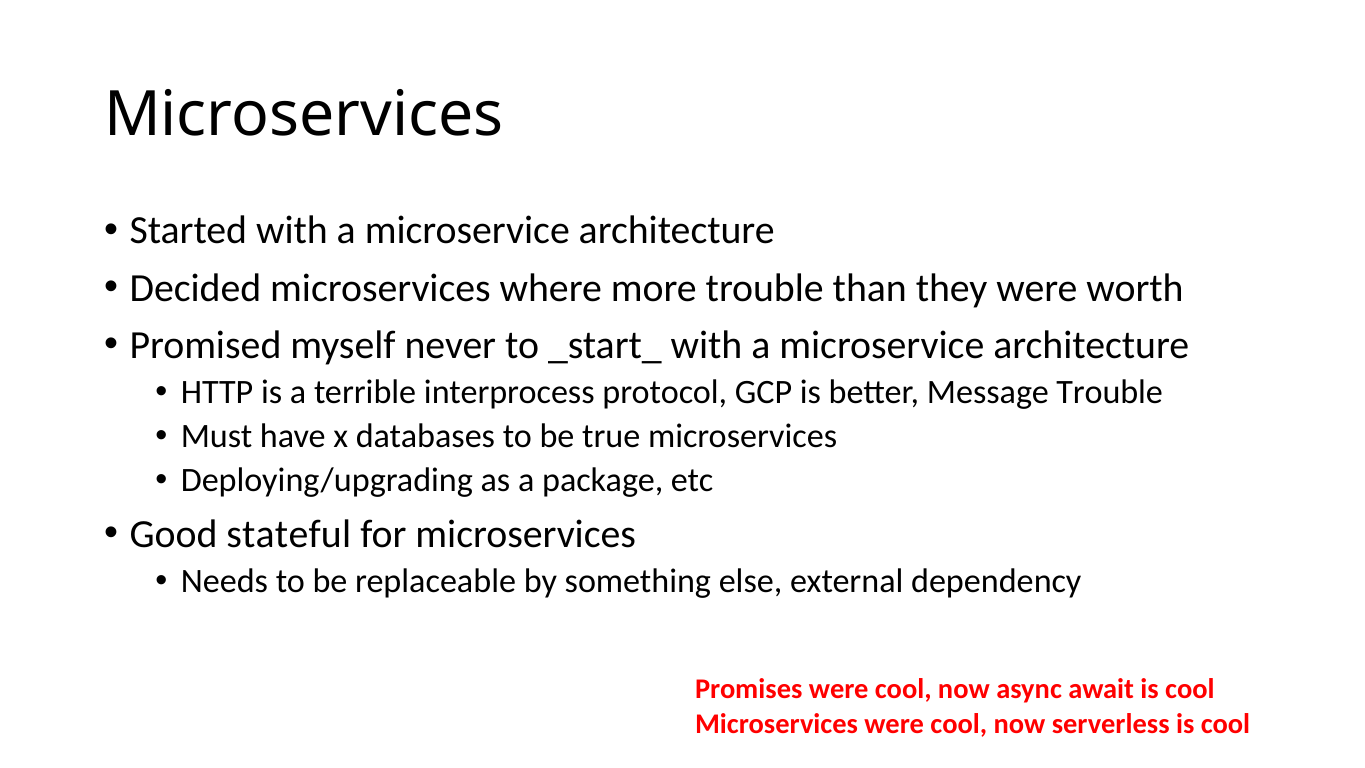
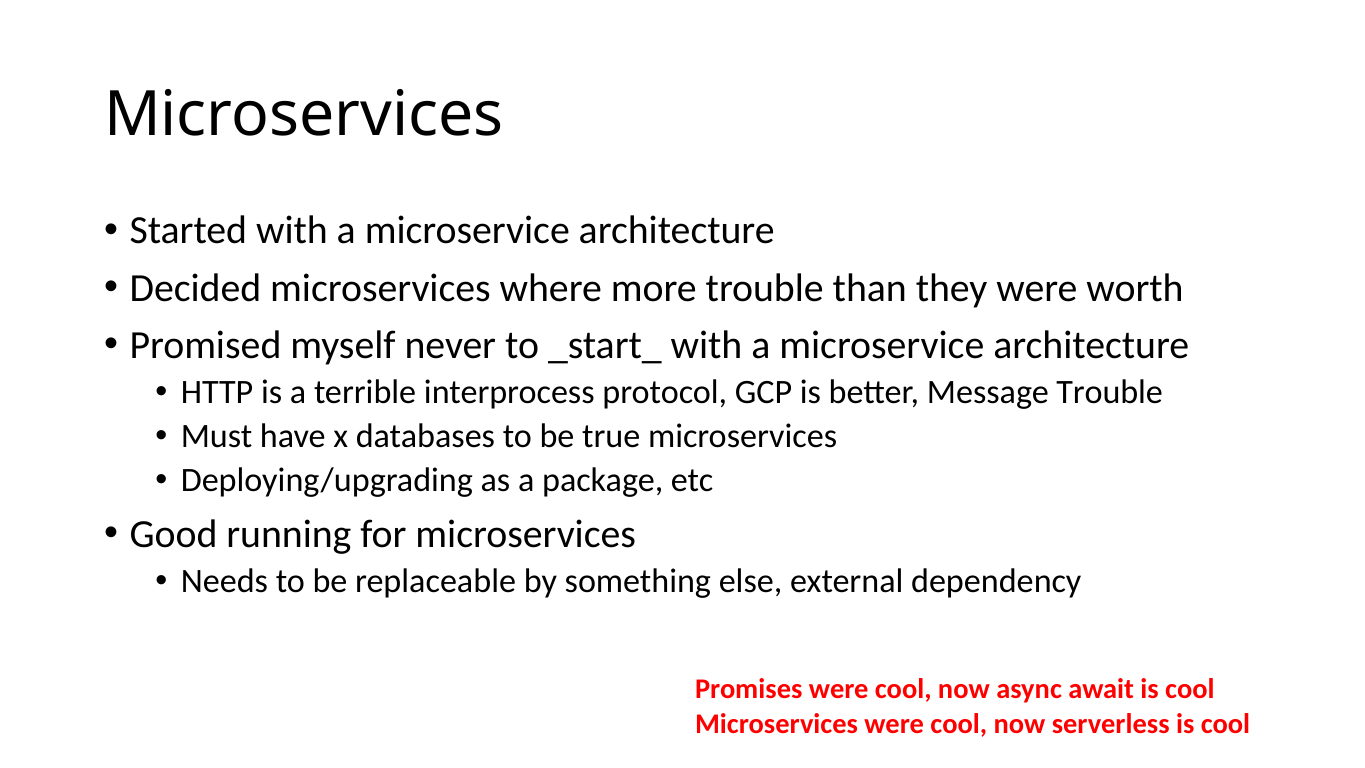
stateful: stateful -> running
